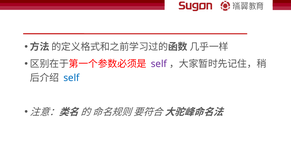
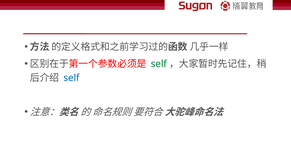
self at (159, 64) colour: purple -> green
